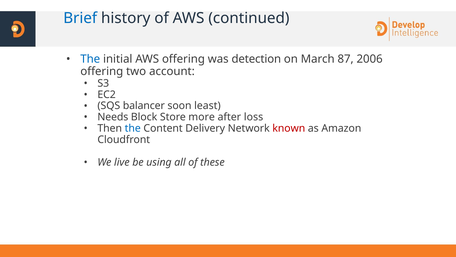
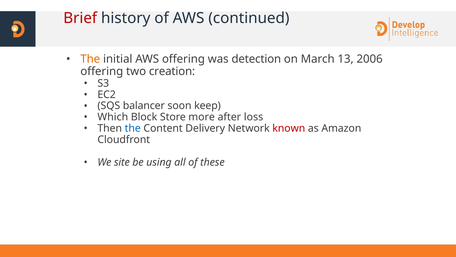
Brief colour: blue -> red
The at (90, 59) colour: blue -> orange
87: 87 -> 13
account: account -> creation
least: least -> keep
Needs: Needs -> Which
live: live -> site
